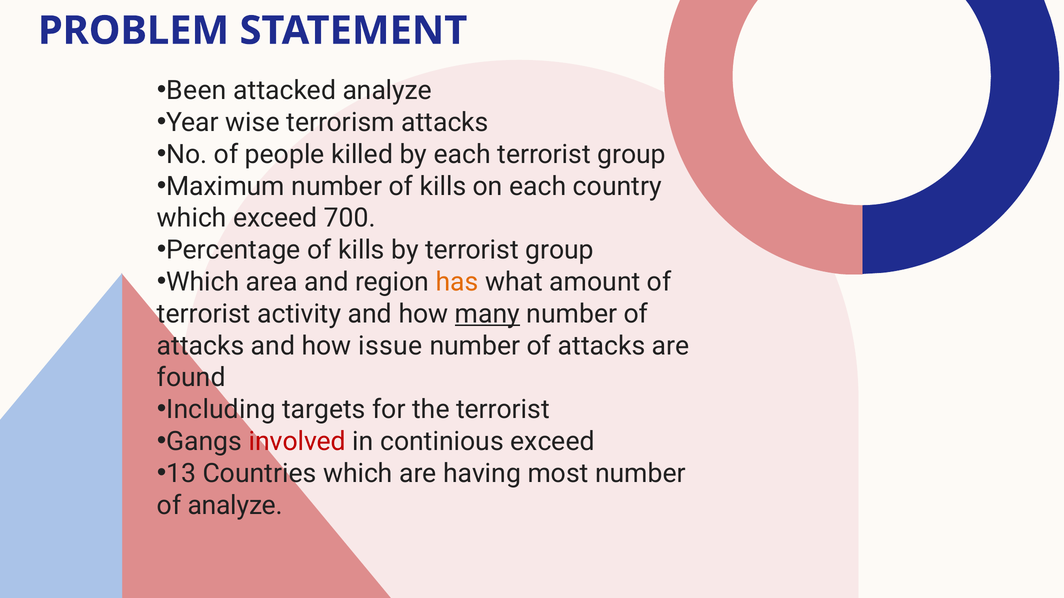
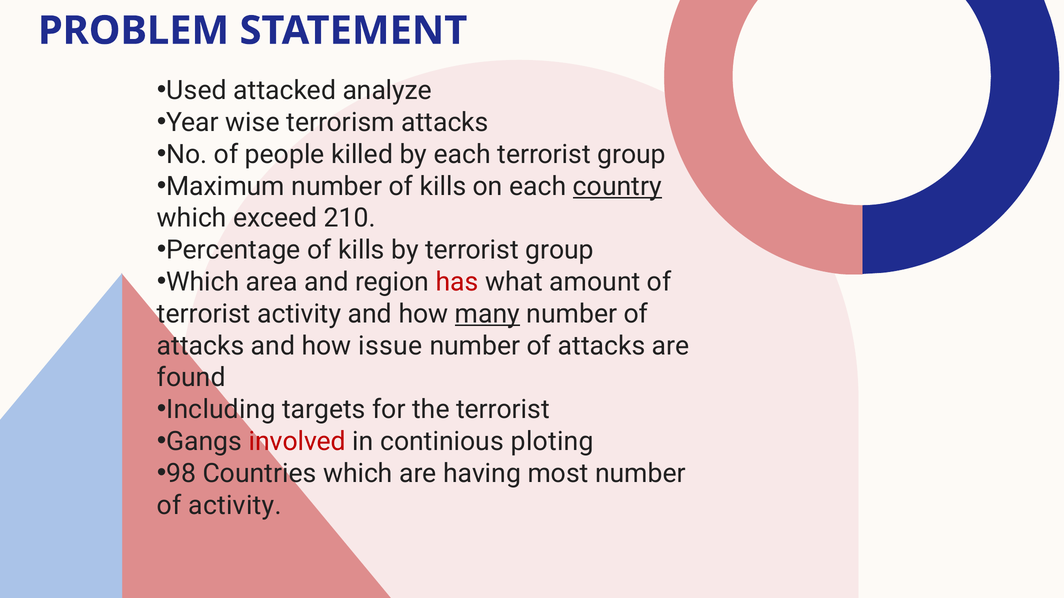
Been: Been -> Used
country underline: none -> present
700: 700 -> 210
has colour: orange -> red
continious exceed: exceed -> ploting
13: 13 -> 98
of analyze: analyze -> activity
